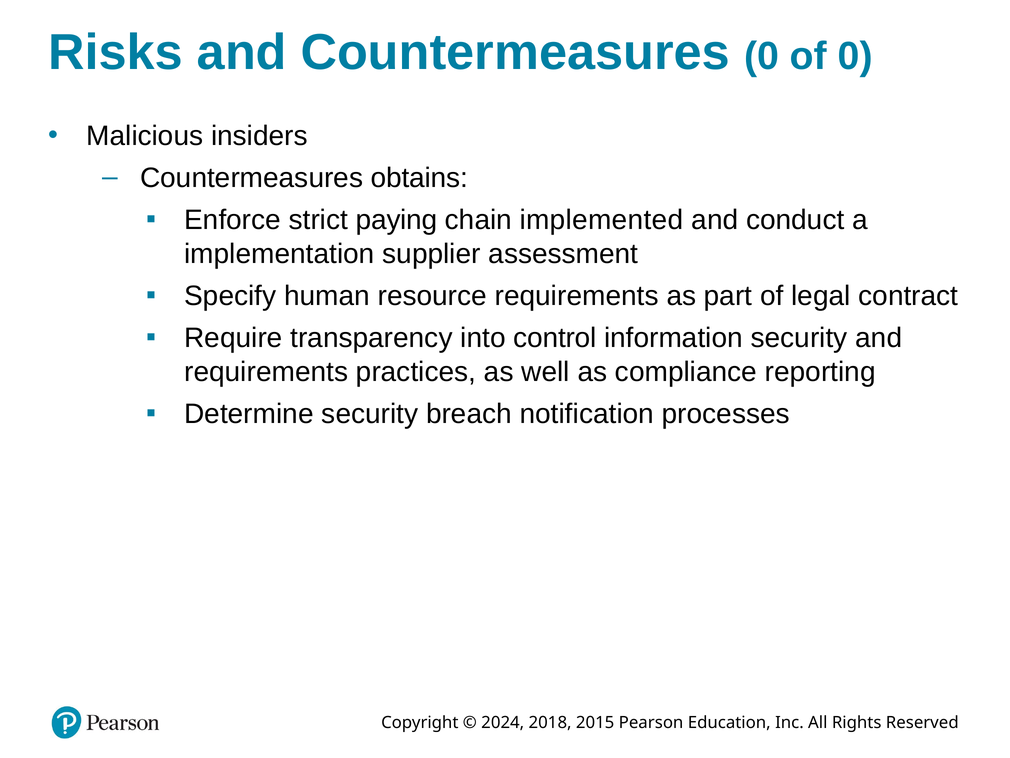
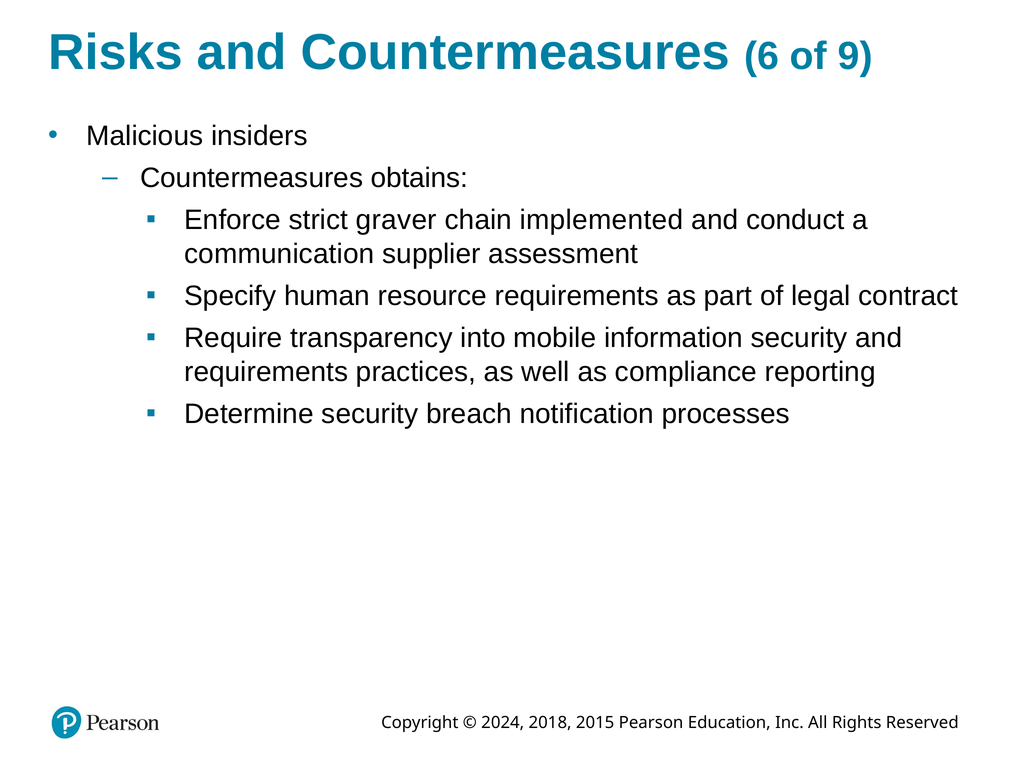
Countermeasures 0: 0 -> 6
of 0: 0 -> 9
paying: paying -> graver
implementation: implementation -> communication
control: control -> mobile
